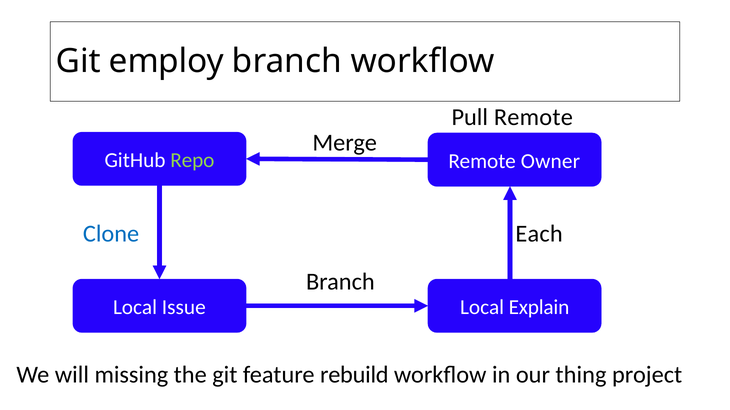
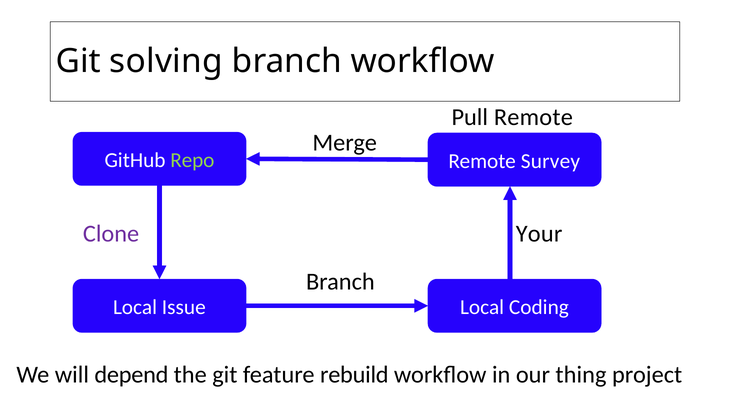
employ: employ -> solving
Owner: Owner -> Survey
Clone colour: blue -> purple
Each: Each -> Your
Explain: Explain -> Coding
missing: missing -> depend
